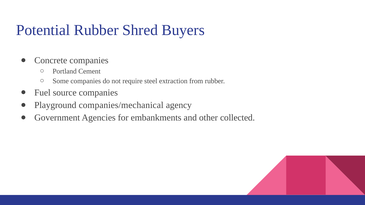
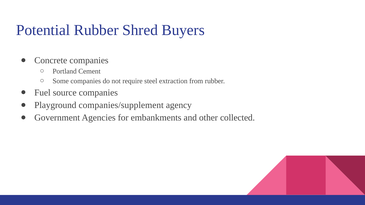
companies/mechanical: companies/mechanical -> companies/supplement
